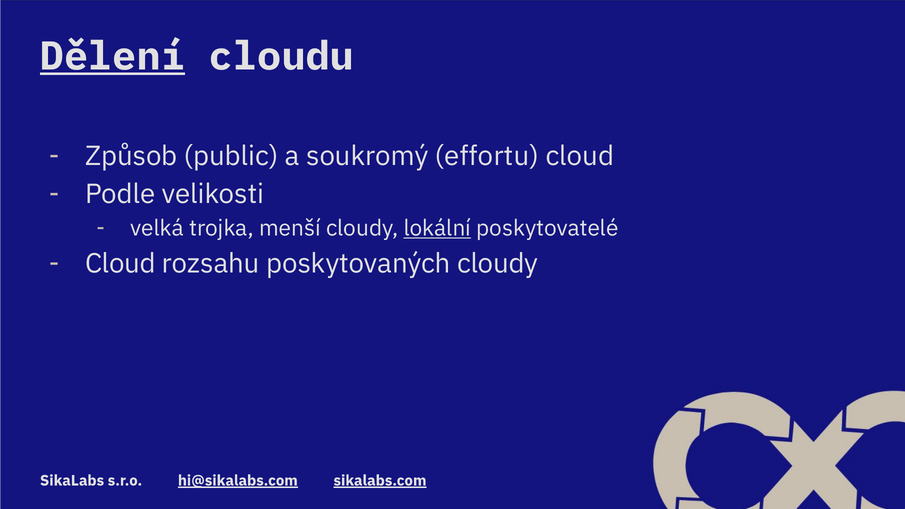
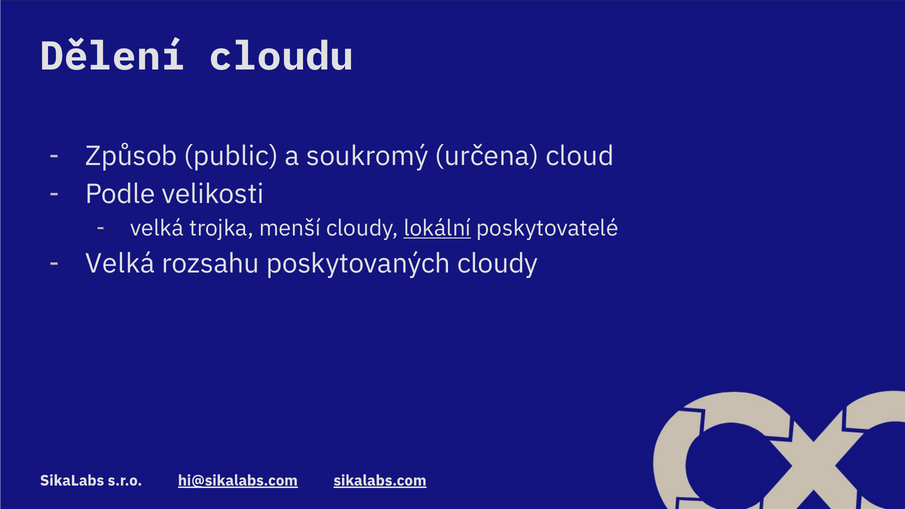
Dělení underline: present -> none
effortu: effortu -> určena
Cloud at (120, 264): Cloud -> Velká
